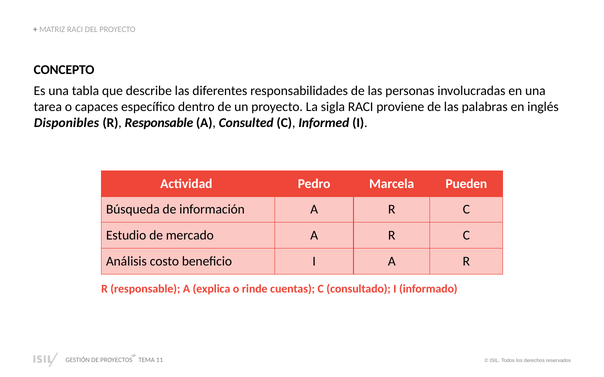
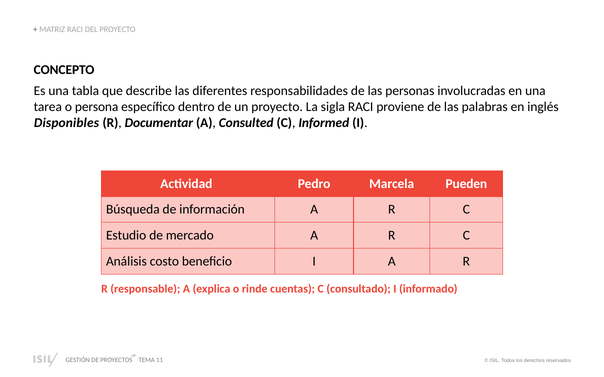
capaces: capaces -> persona
Responsable at (159, 123): Responsable -> Documentar
